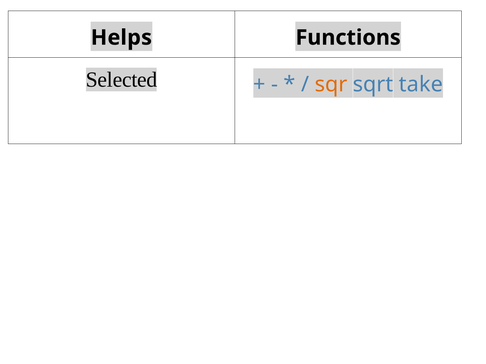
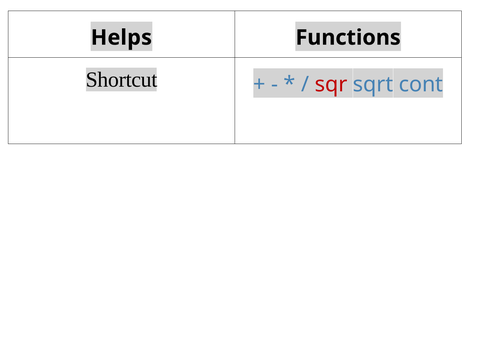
Selected: Selected -> Shortcut
sqr colour: orange -> red
take: take -> cont
